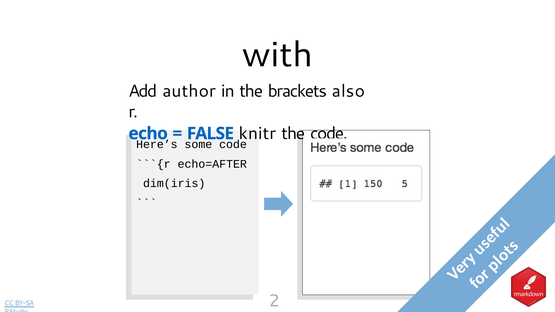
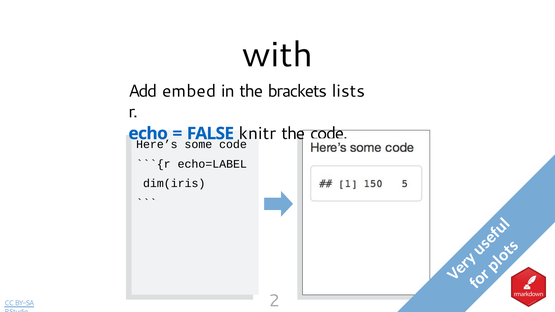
author: author -> embed
also: also -> lists
echo=AFTER: echo=AFTER -> echo=LABEL
